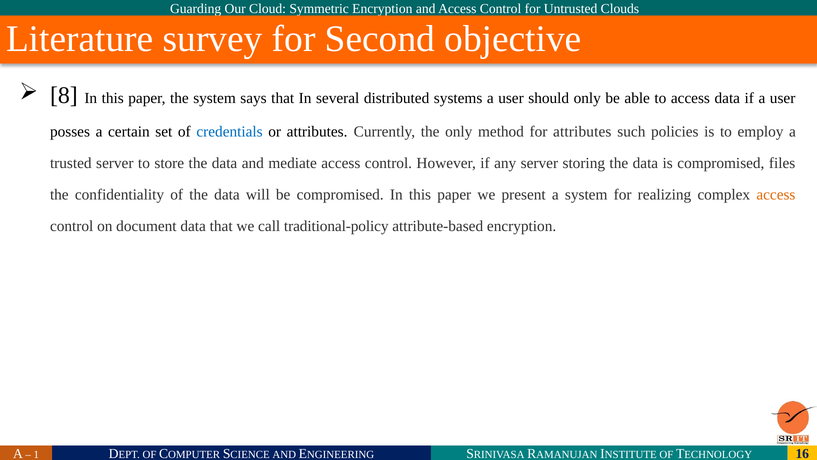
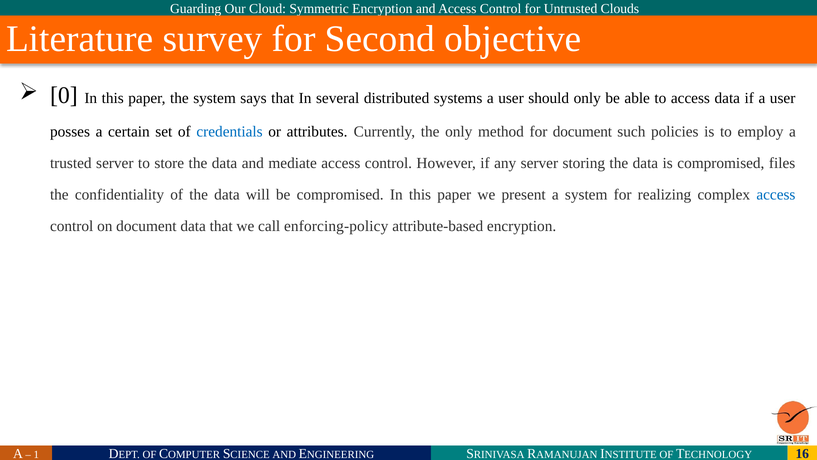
8: 8 -> 0
for attributes: attributes -> document
access at (776, 194) colour: orange -> blue
traditional-policy: traditional-policy -> enforcing-policy
